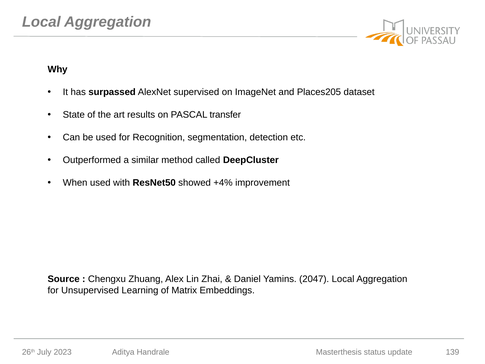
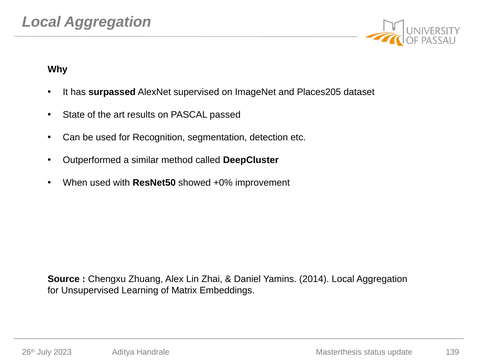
transfer: transfer -> passed
+4%: +4% -> +0%
2047: 2047 -> 2014
